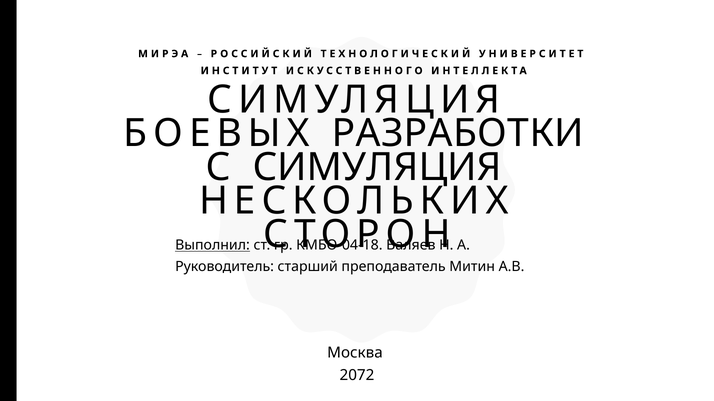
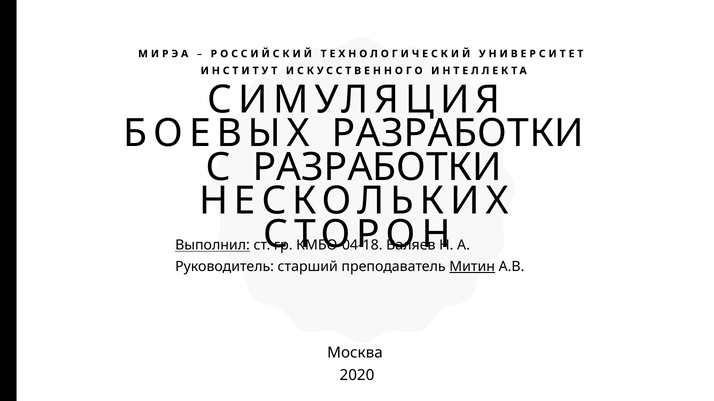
С CИМУЛЯЦИЯ: CИМУЛЯЦИЯ -> РАЗРАБОТКИ
Митин underline: none -> present
2072: 2072 -> 2020
